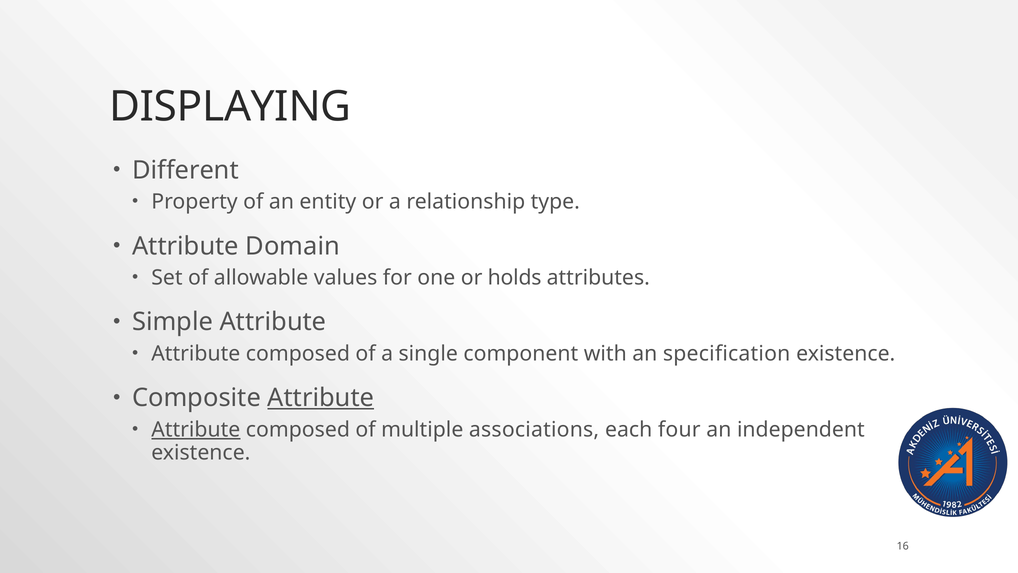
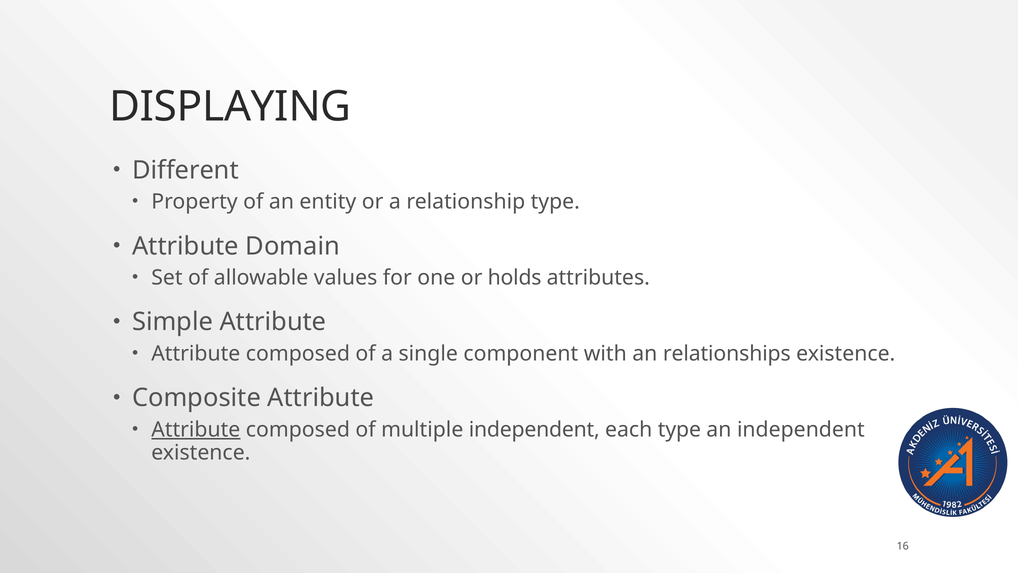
specification: specification -> relationships
Attribute at (321, 398) underline: present -> none
multiple associations: associations -> independent
each four: four -> type
